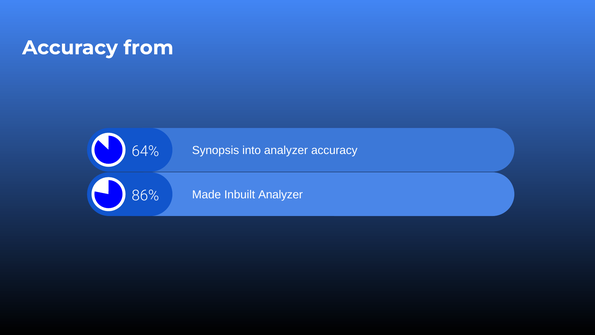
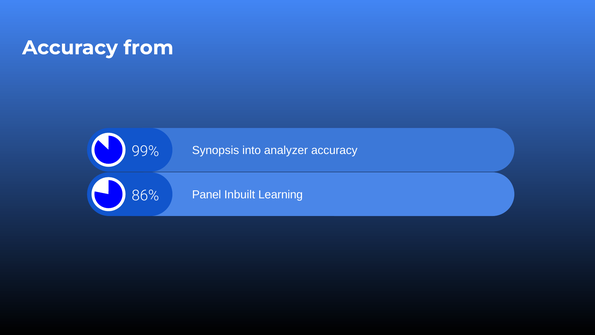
64%: 64% -> 99%
Made: Made -> Panel
Inbuilt Analyzer: Analyzer -> Learning
